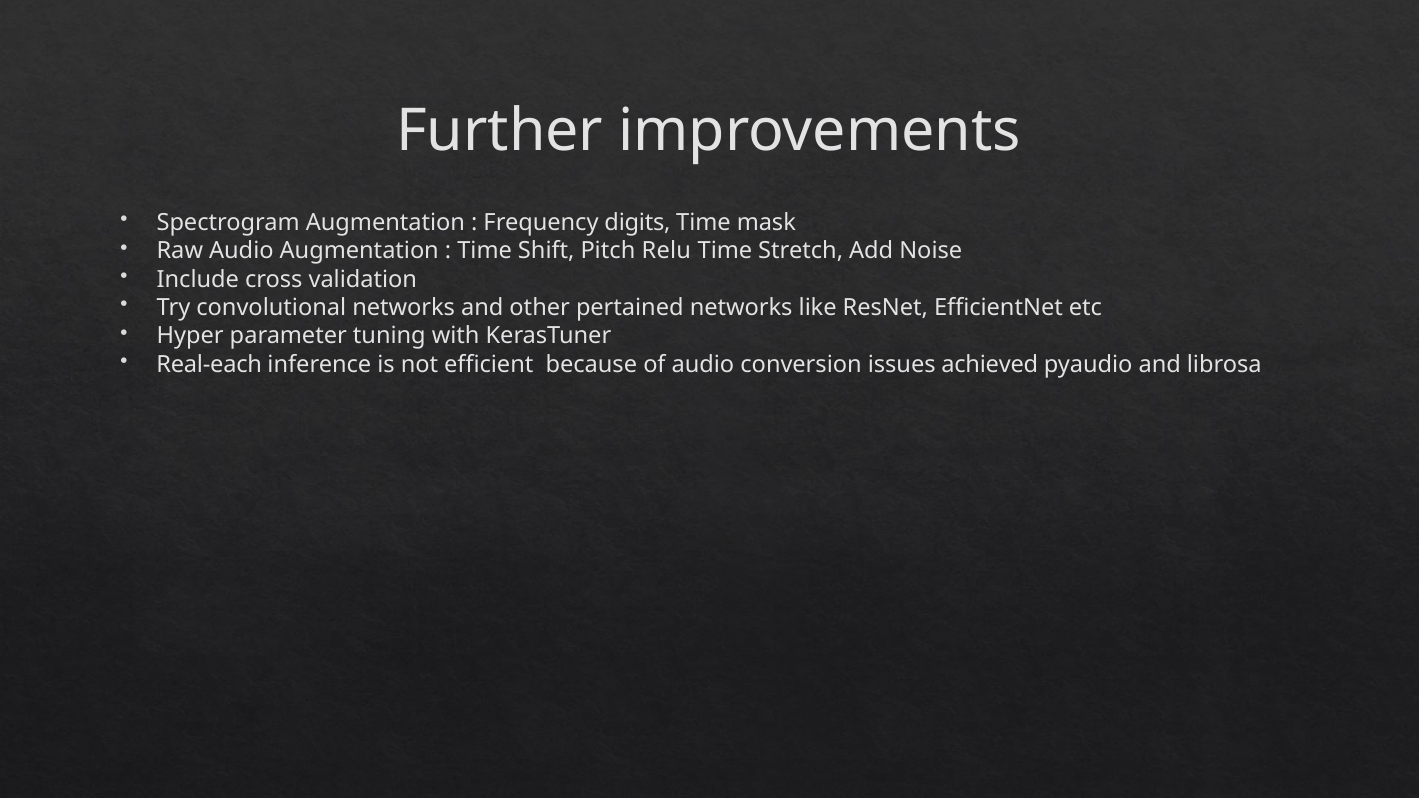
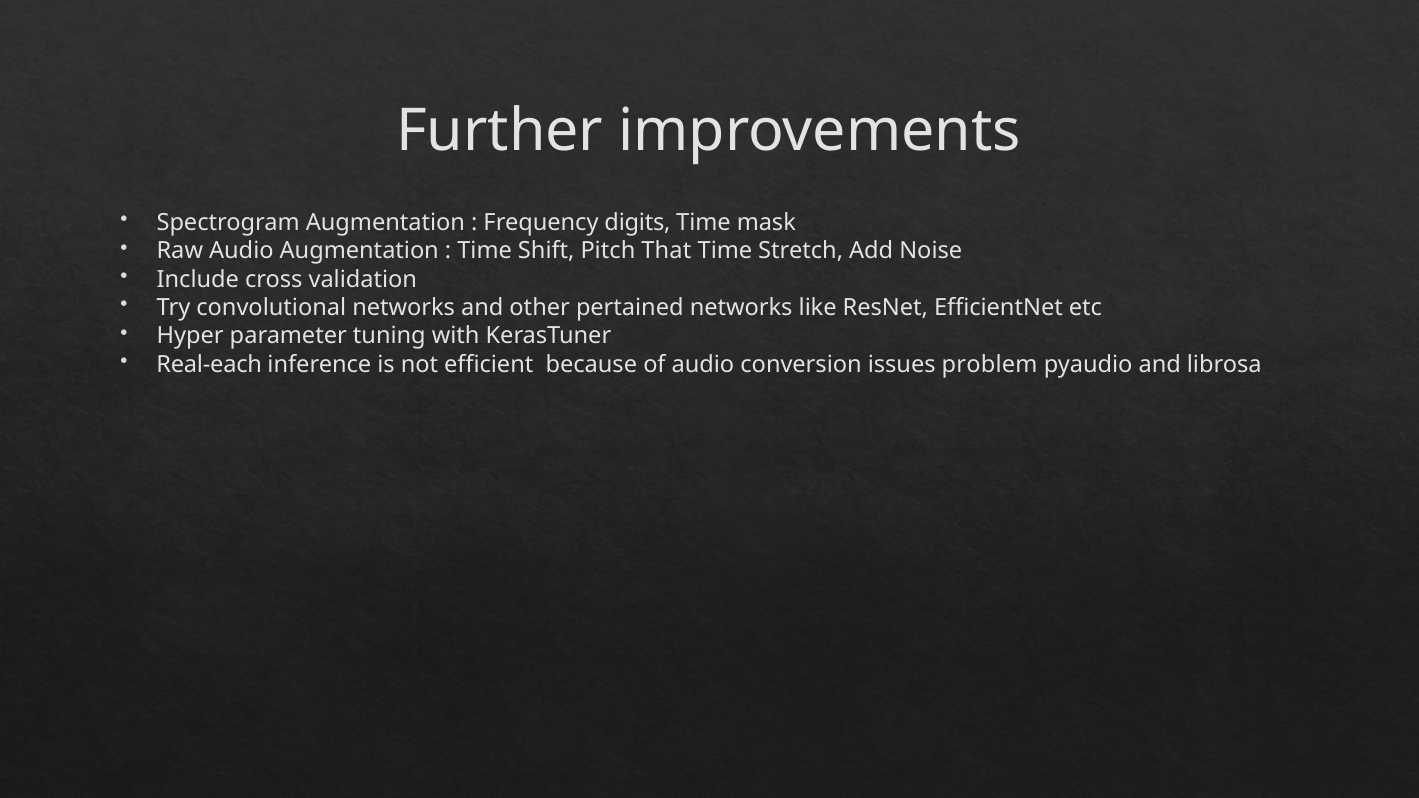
Relu: Relu -> That
achieved: achieved -> problem
